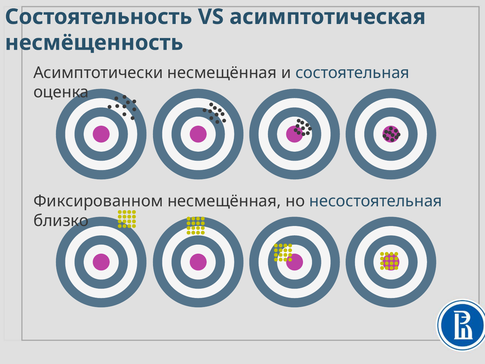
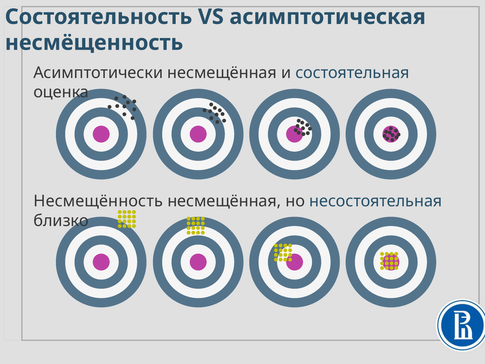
Фиксированном: Фиксированном -> Несмещённость
